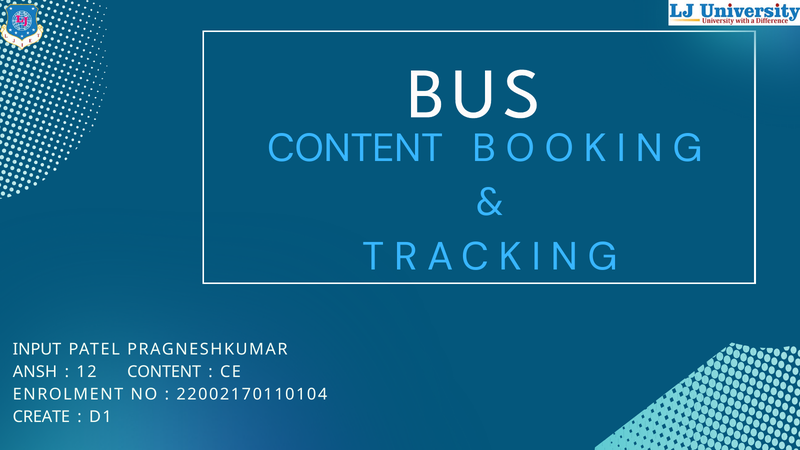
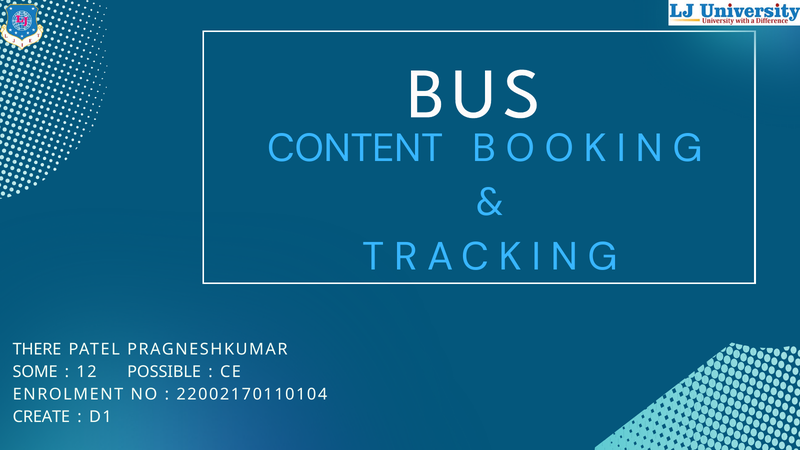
INPUT: INPUT -> THERE
ANSH: ANSH -> SOME
12 CONTENT: CONTENT -> POSSIBLE
